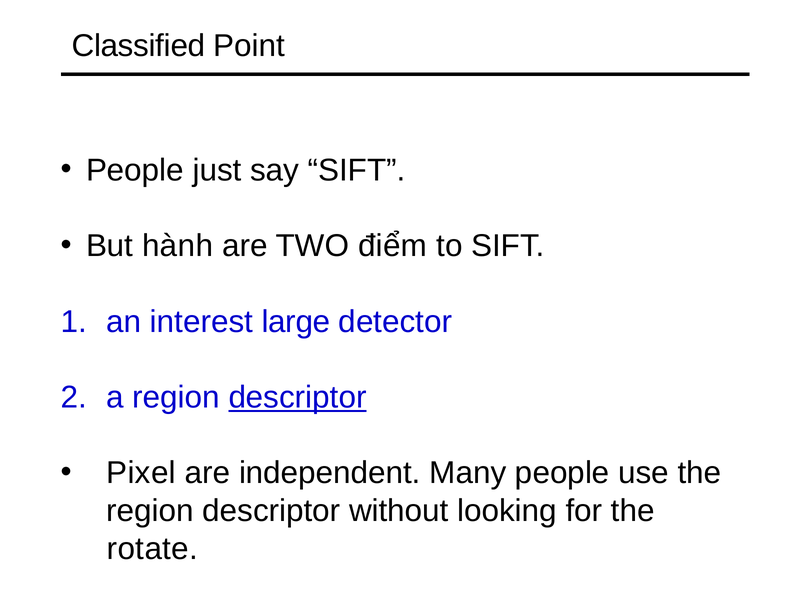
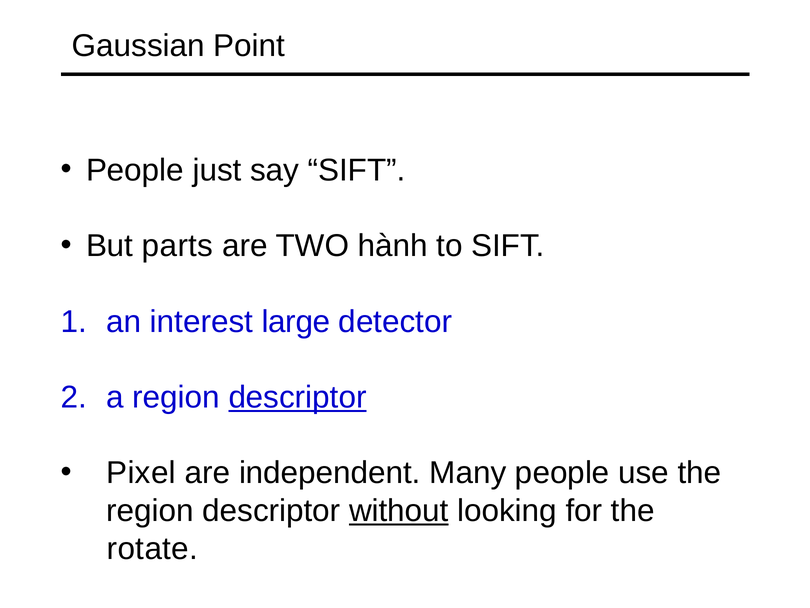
Classified: Classified -> Gaussian
hành: hành -> parts
điểm: điểm -> hành
without underline: none -> present
